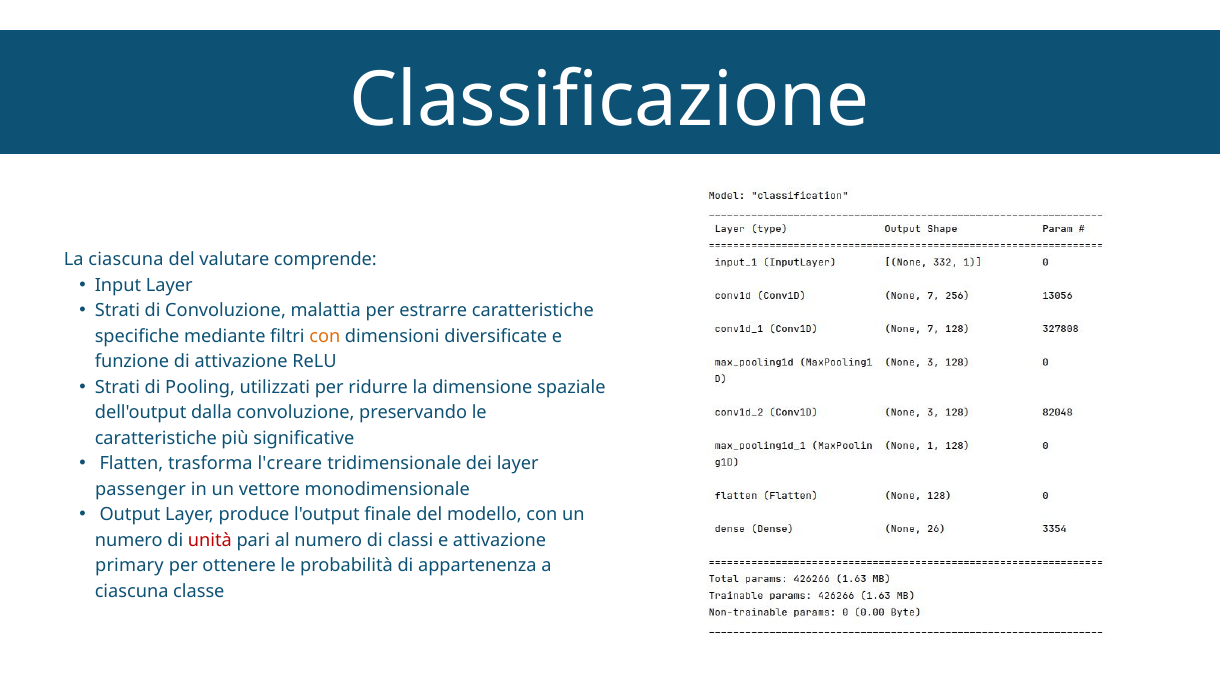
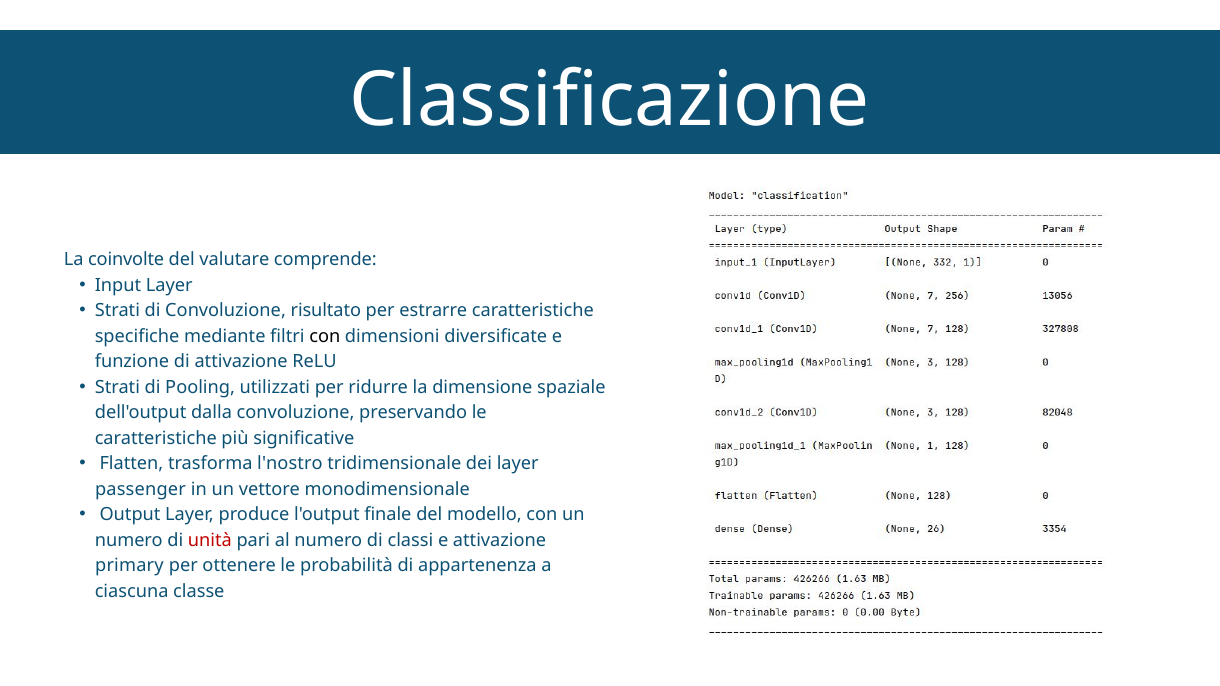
La ciascuna: ciascuna -> coinvolte
malattia: malattia -> risultato
con at (325, 337) colour: orange -> black
l'creare: l'creare -> l'nostro
